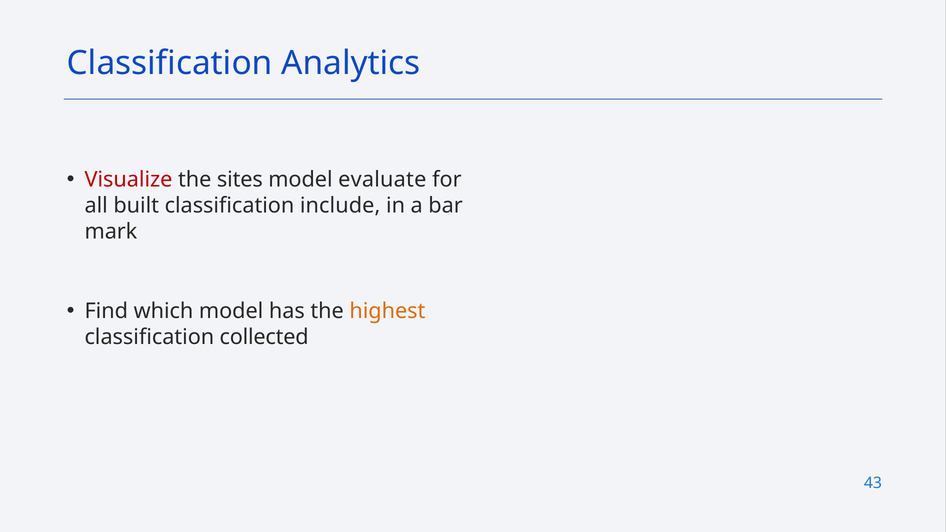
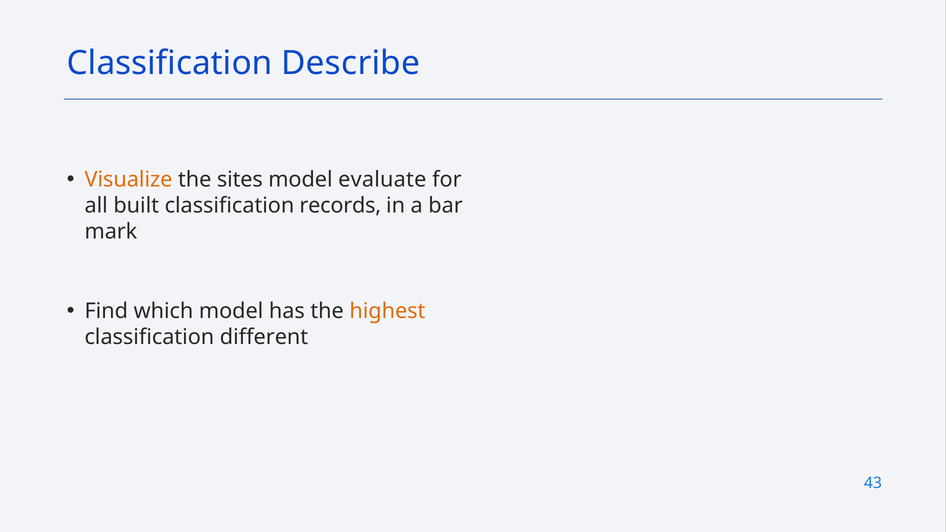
Analytics: Analytics -> Describe
Visualize colour: red -> orange
include: include -> records
collected: collected -> different
